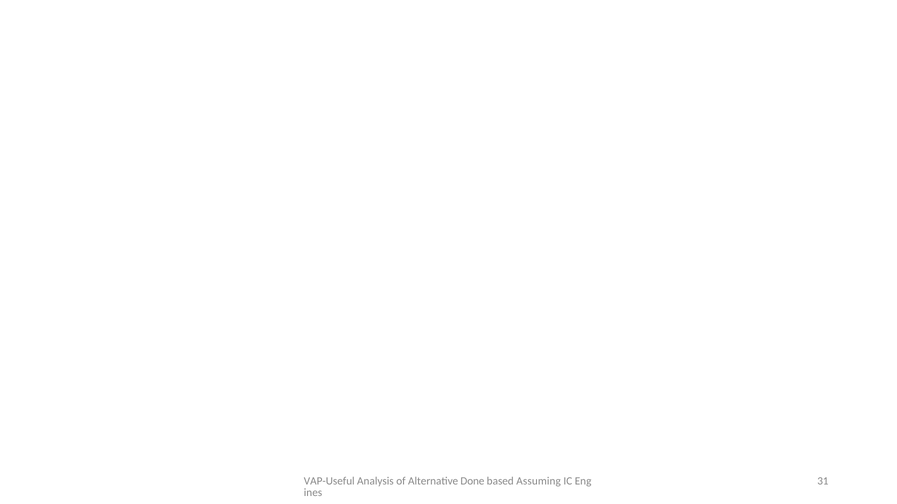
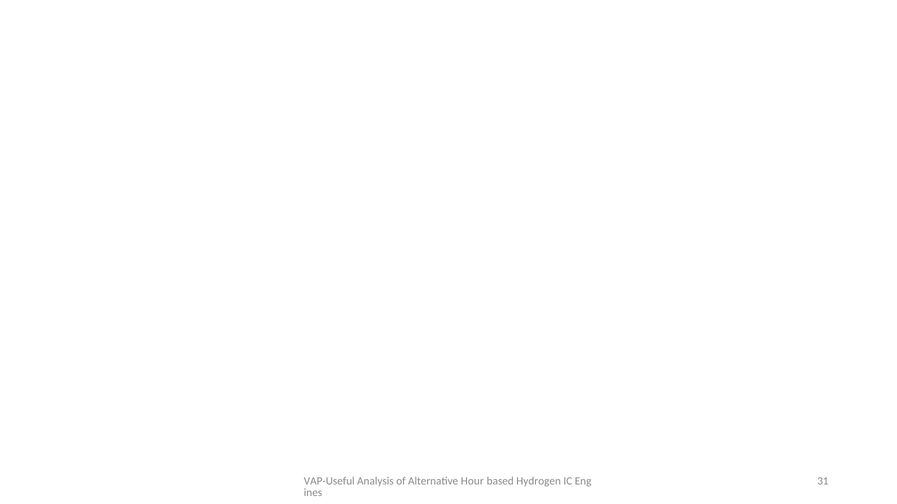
Done: Done -> Hour
Assuming: Assuming -> Hydrogen
